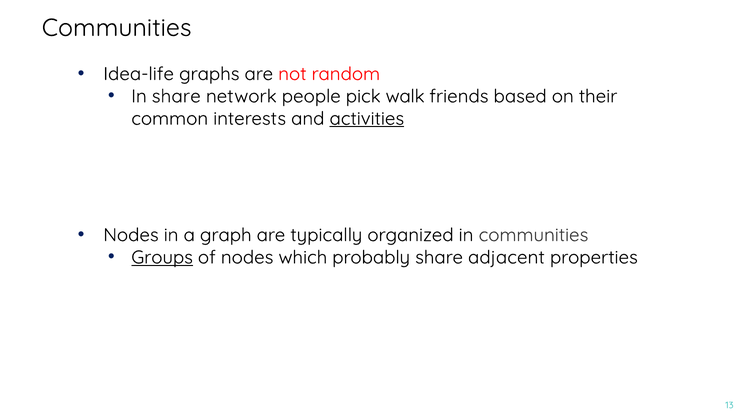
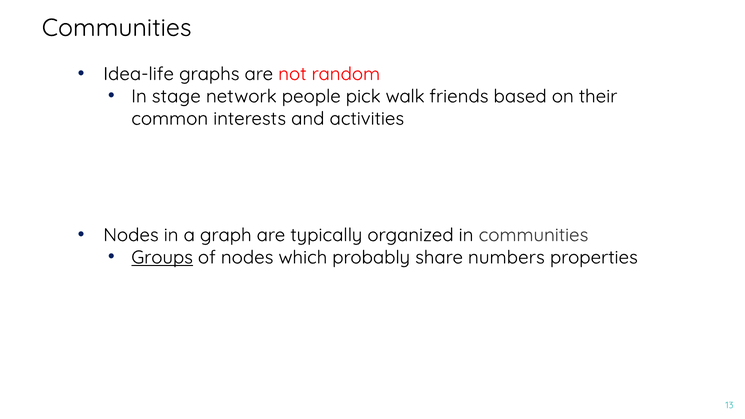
In share: share -> stage
activities underline: present -> none
adjacent: adjacent -> numbers
